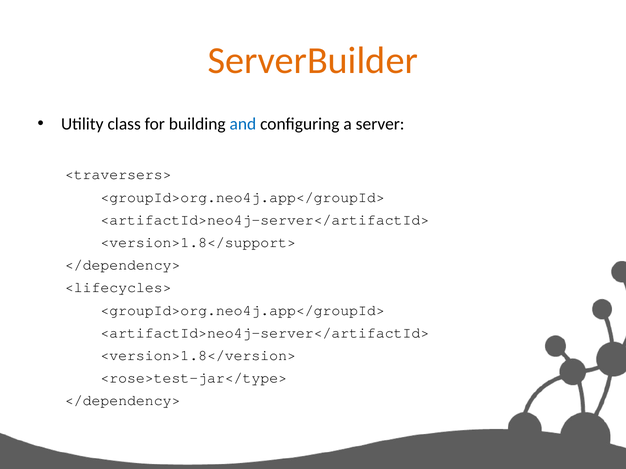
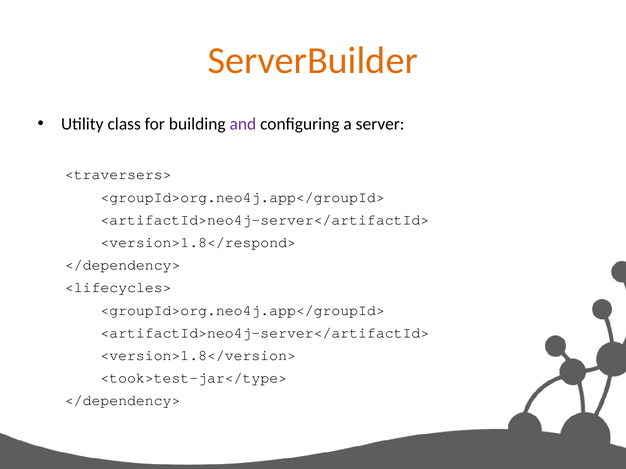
and colour: blue -> purple
<version>1.8</support>: <version>1.8</support> -> <version>1.8</respond>
<rose>test-jar</type>: <rose>test-jar</type> -> <took>test-jar</type>
